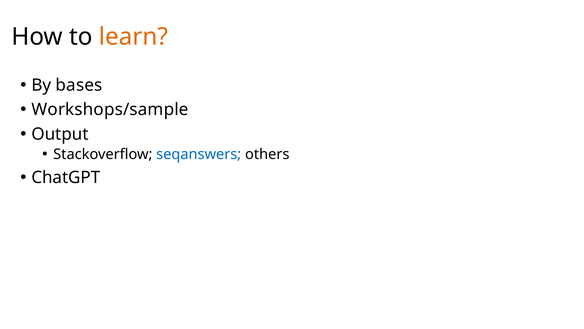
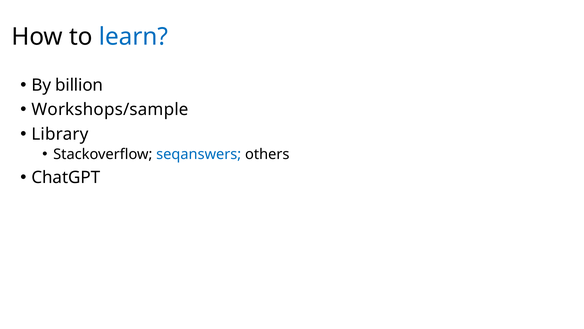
learn colour: orange -> blue
bases: bases -> billion
Output: Output -> Library
